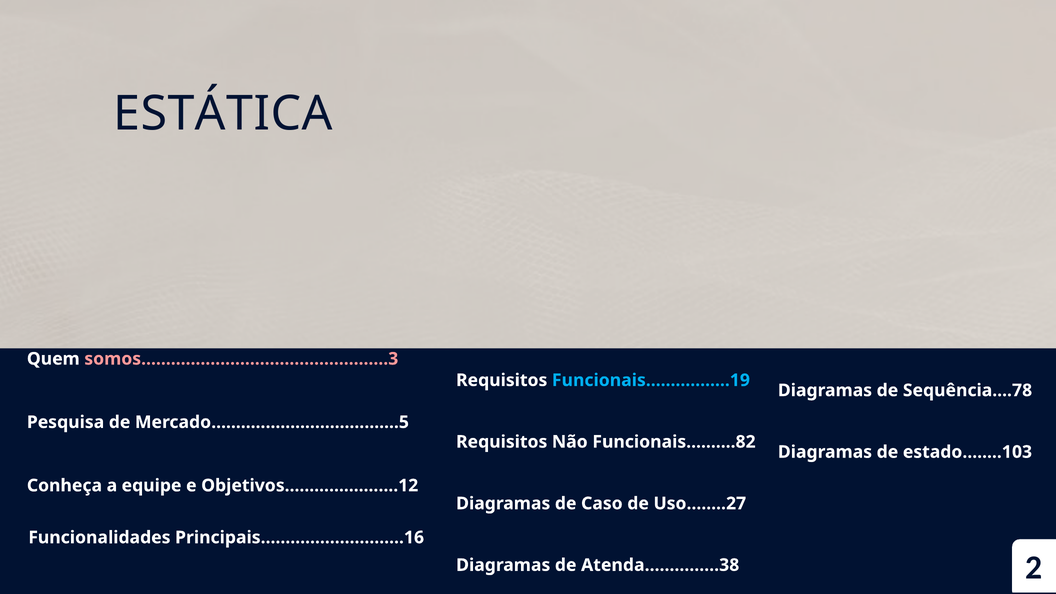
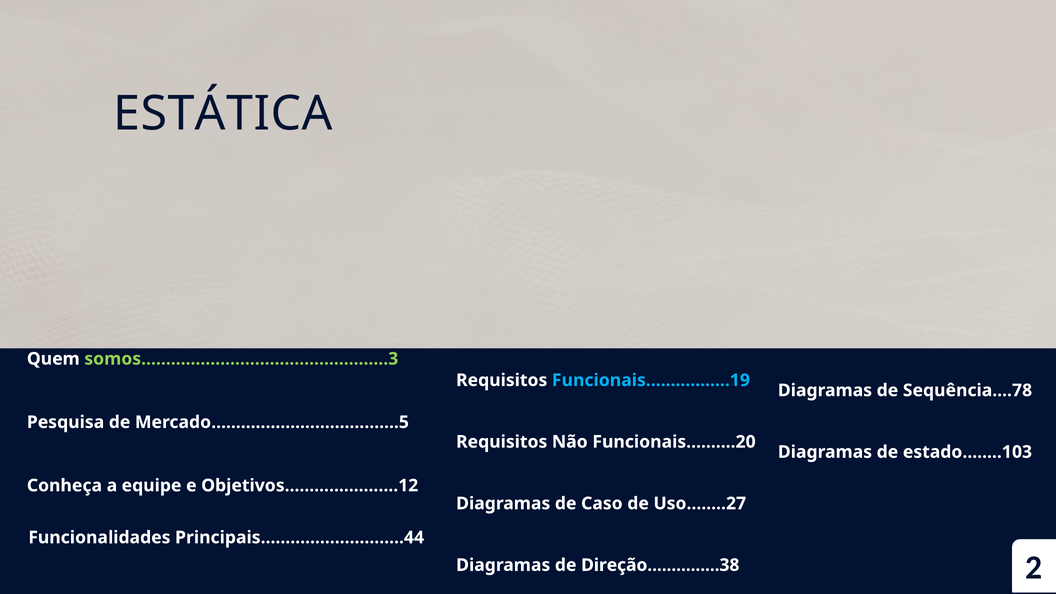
somos..................................................3 colour: pink -> light green
Funcionais..........82: Funcionais..........82 -> Funcionais..........20
Principais.............................16: Principais.............................16 -> Principais.............................44
Atenda...............38: Atenda...............38 -> Direção...............38
